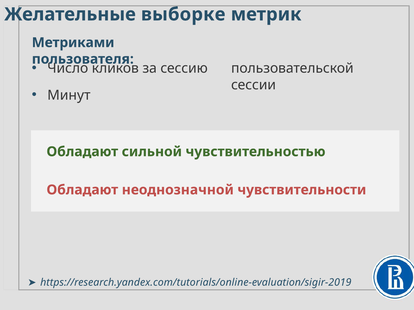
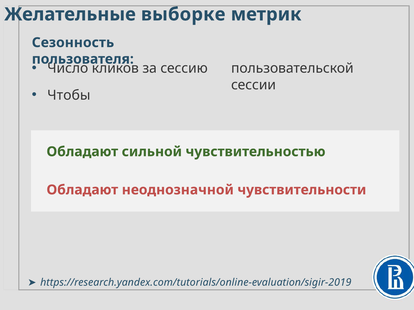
Метриками: Метриками -> Сезонность
Минут: Минут -> Чтобы
